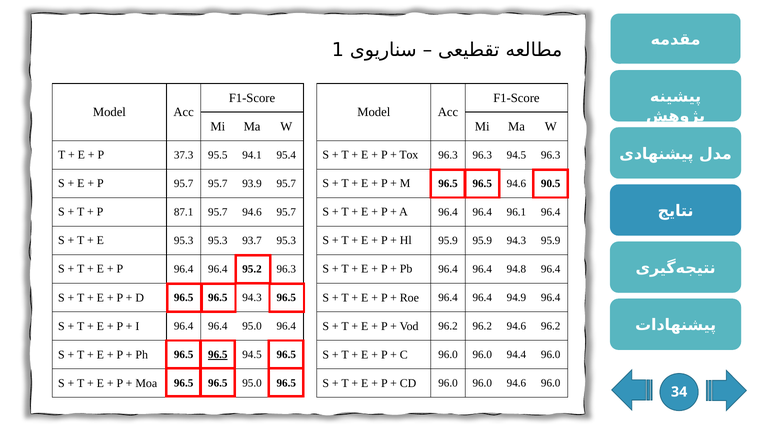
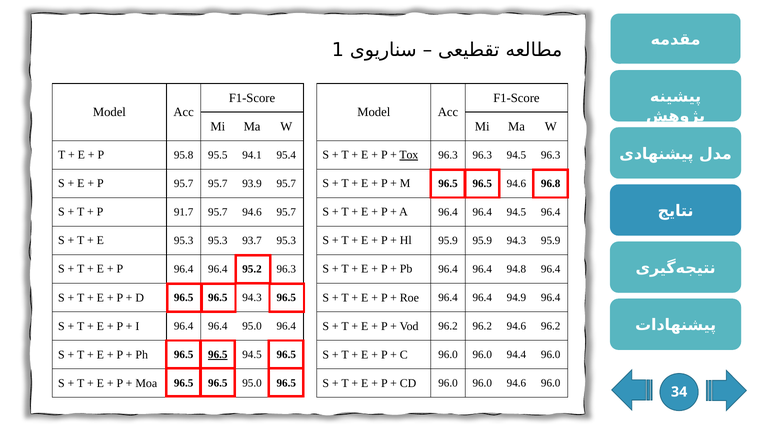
37.3: 37.3 -> 95.8
Tox underline: none -> present
90.5: 90.5 -> 96.8
87.1: 87.1 -> 91.7
96.4 96.1: 96.1 -> 94.5
